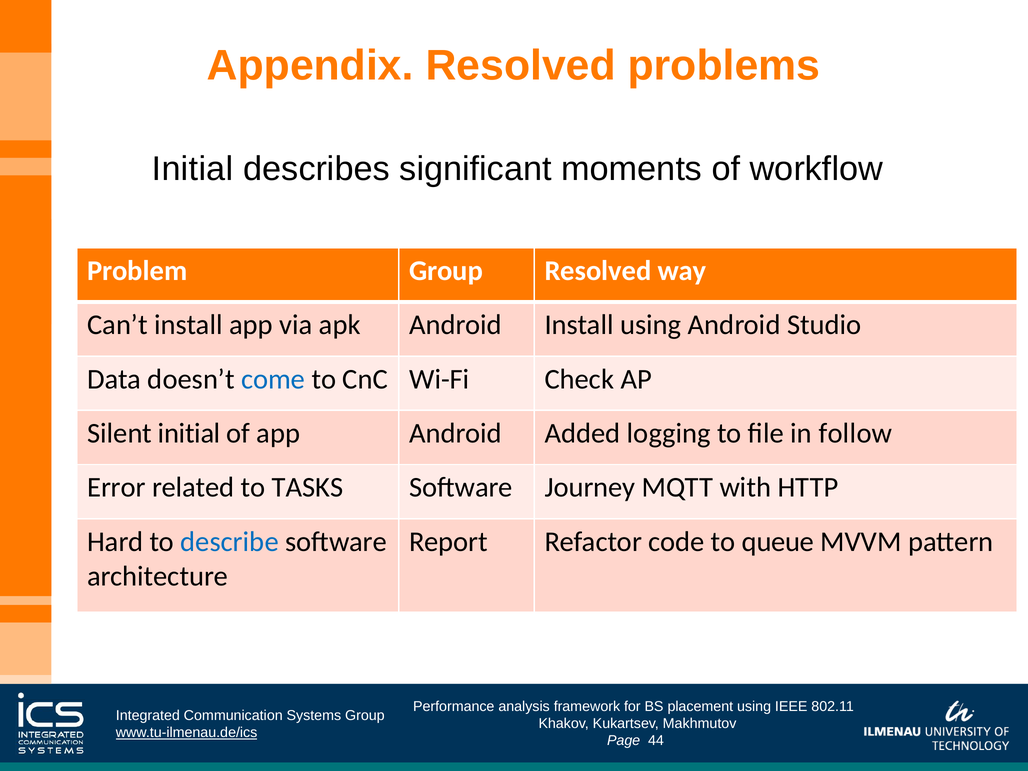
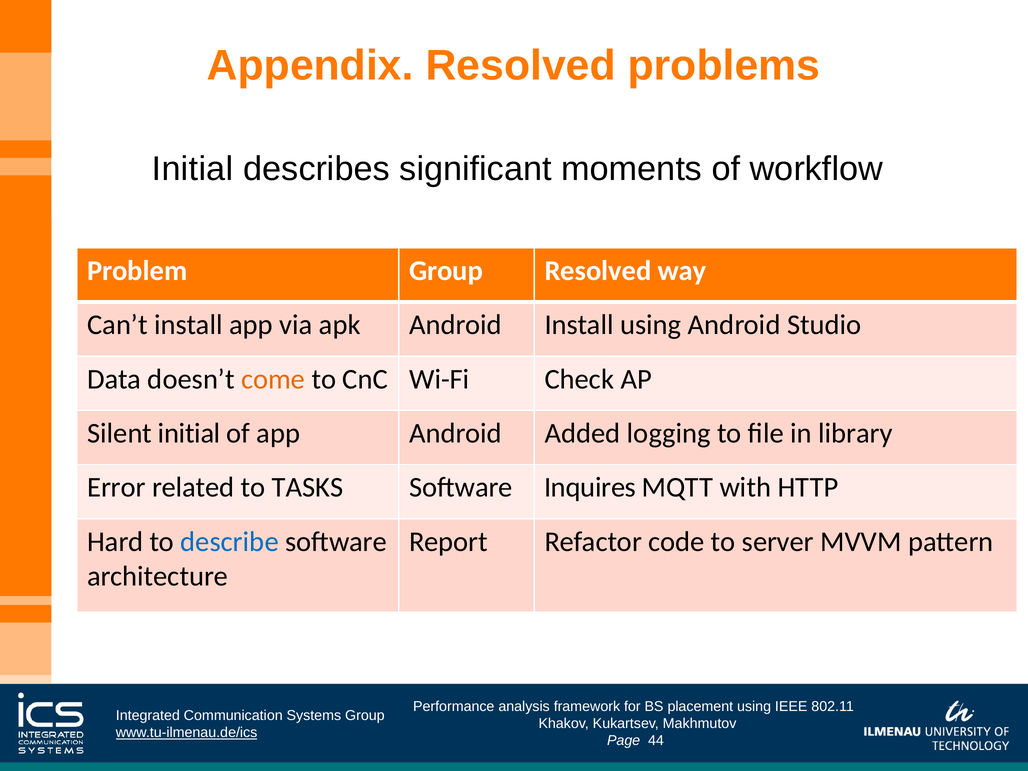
come colour: blue -> orange
follow: follow -> library
Journey: Journey -> Inquires
queue: queue -> server
